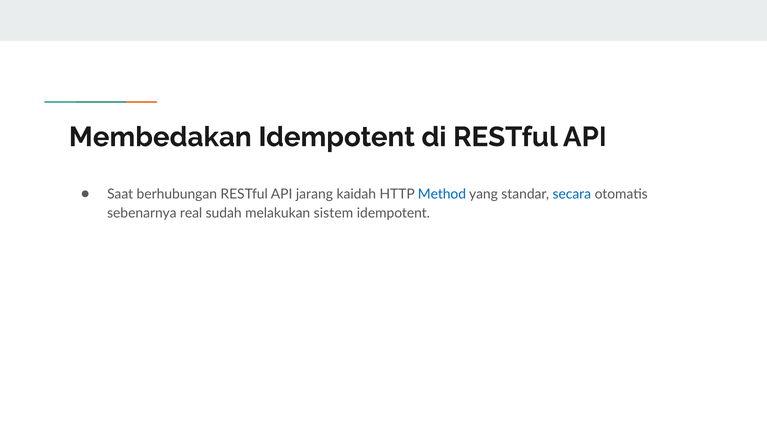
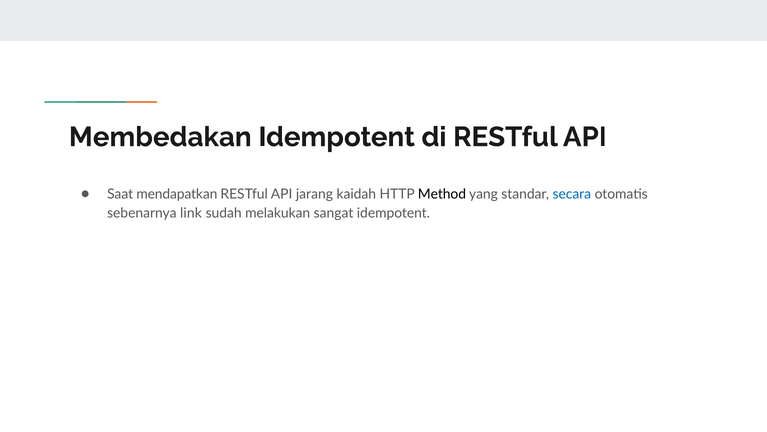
berhubungan: berhubungan -> mendapatkan
Method colour: blue -> black
real: real -> link
sistem: sistem -> sangat
